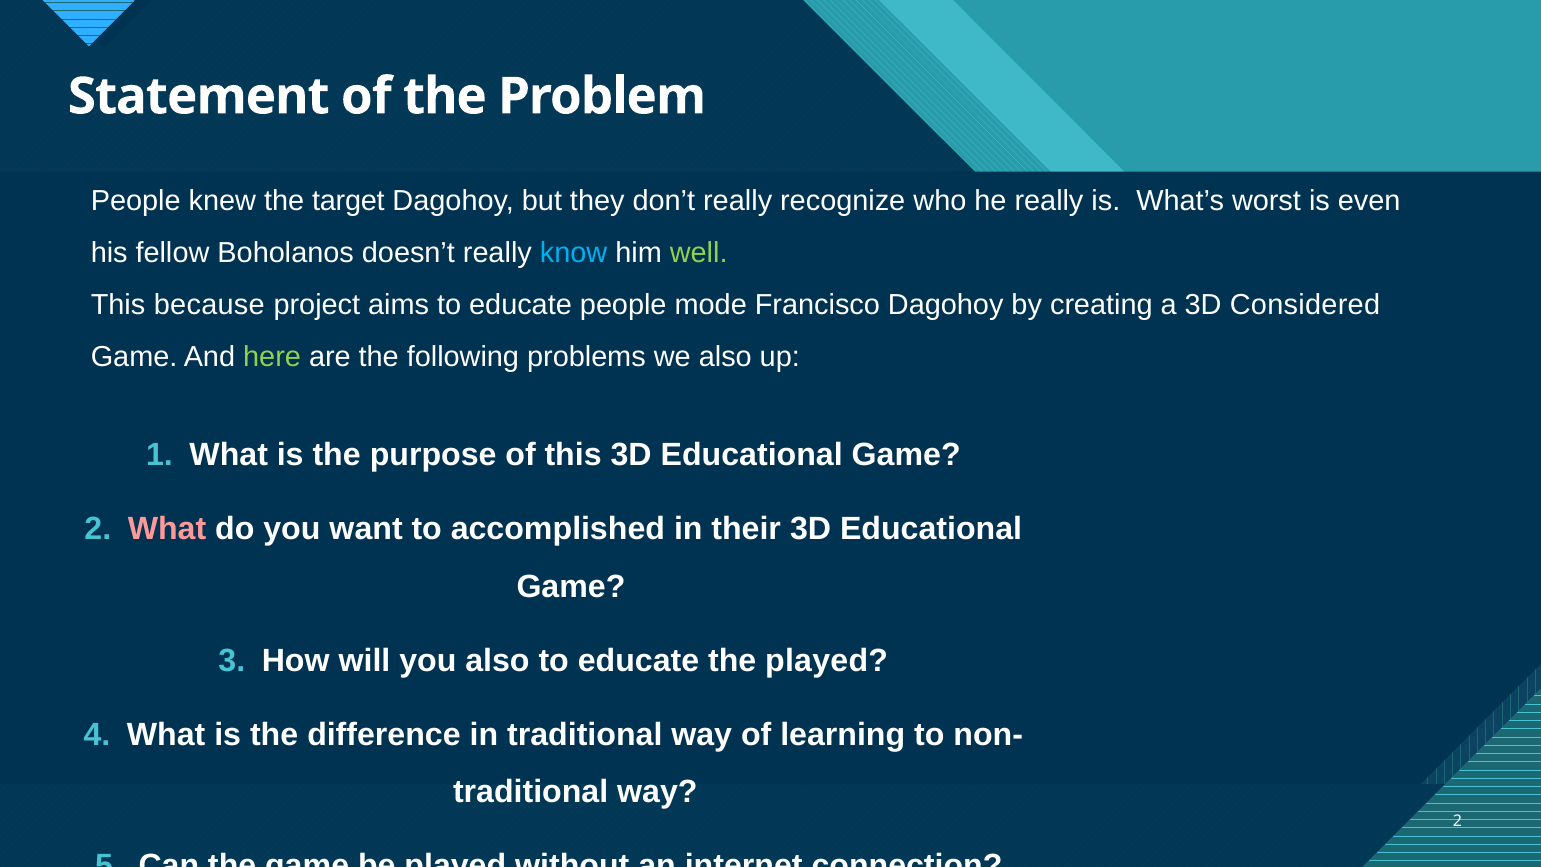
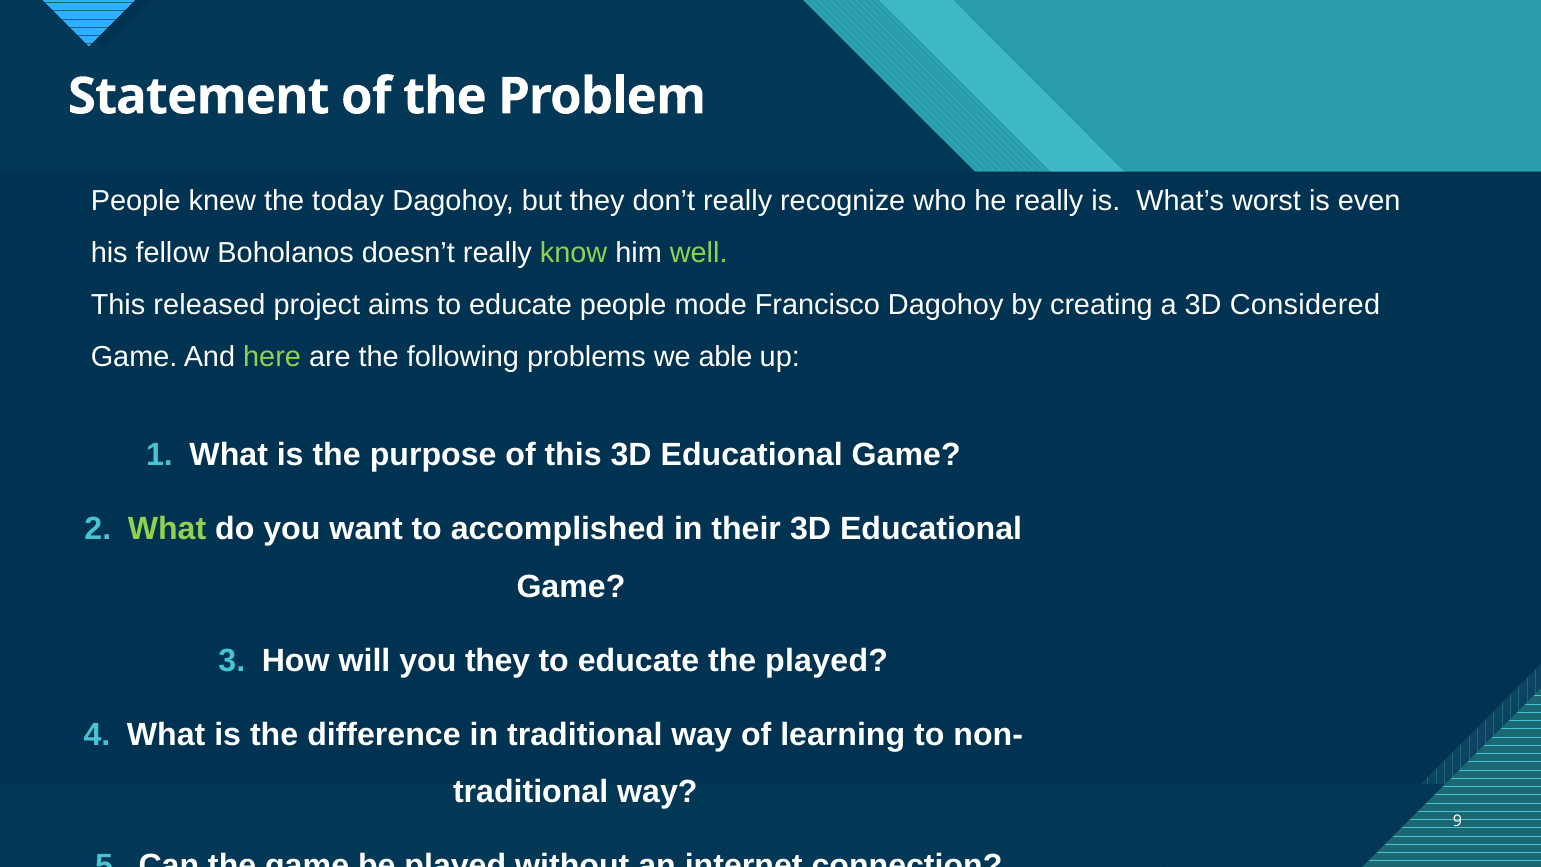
target: target -> today
know colour: light blue -> light green
because: because -> released
we also: also -> able
What at (167, 529) colour: pink -> light green
you also: also -> they
2 at (1458, 821): 2 -> 9
